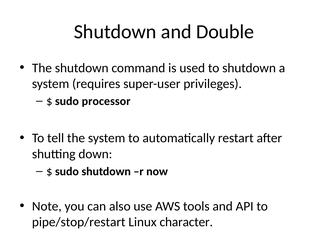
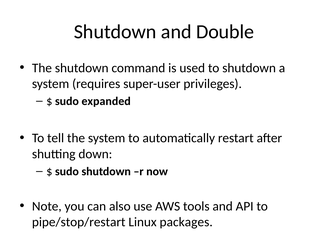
processor: processor -> expanded
character: character -> packages
